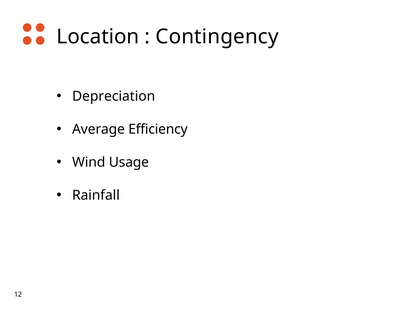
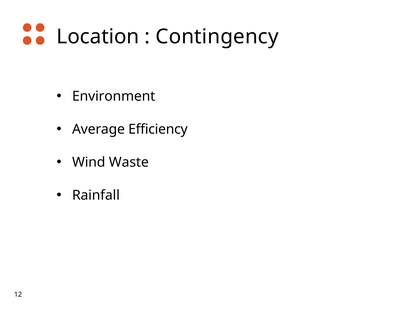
Depreciation: Depreciation -> Environment
Usage: Usage -> Waste
